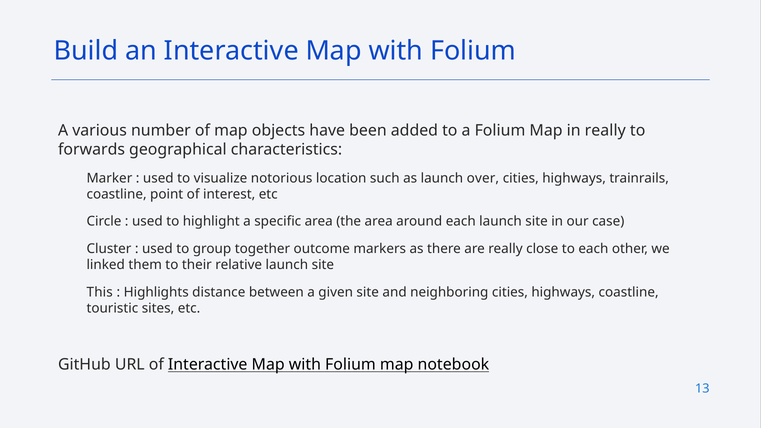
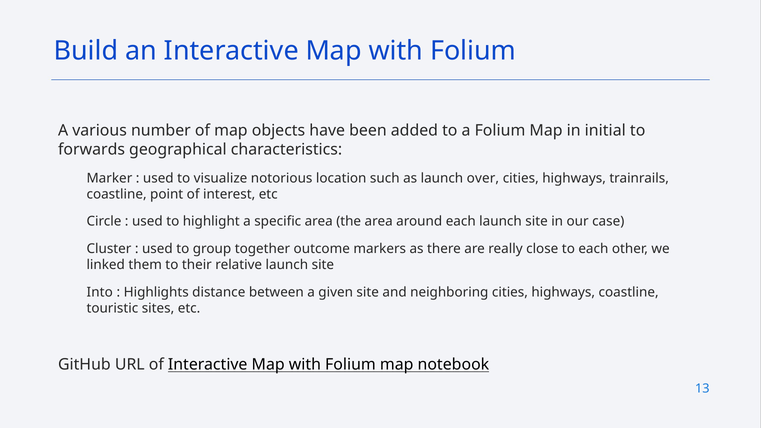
in really: really -> initial
This: This -> Into
